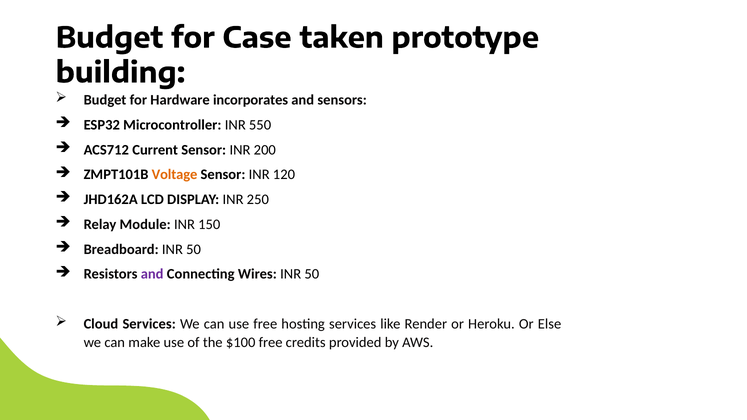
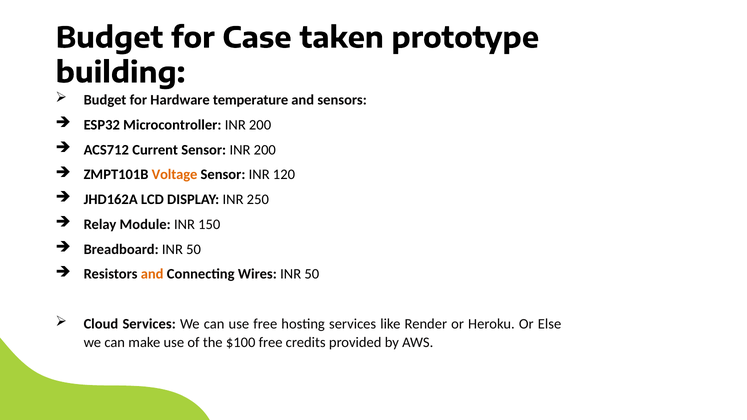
incorporates: incorporates -> temperature
Microcontroller INR 550: 550 -> 200
and at (152, 274) colour: purple -> orange
